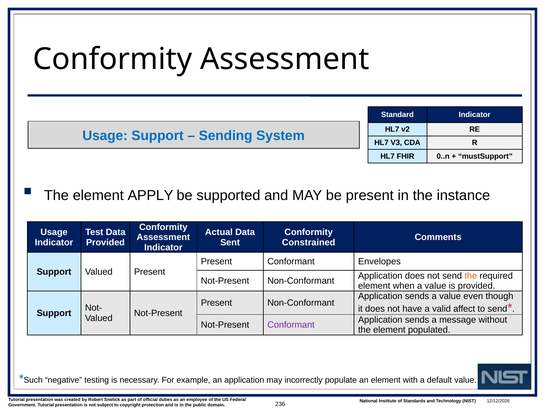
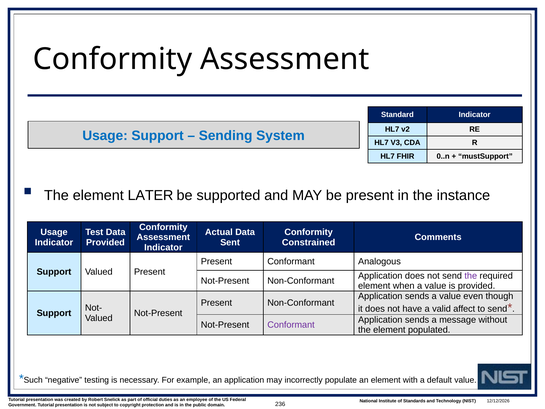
APPLY: APPLY -> LATER
Envelopes: Envelopes -> Analogous
the at (471, 276) colour: orange -> purple
